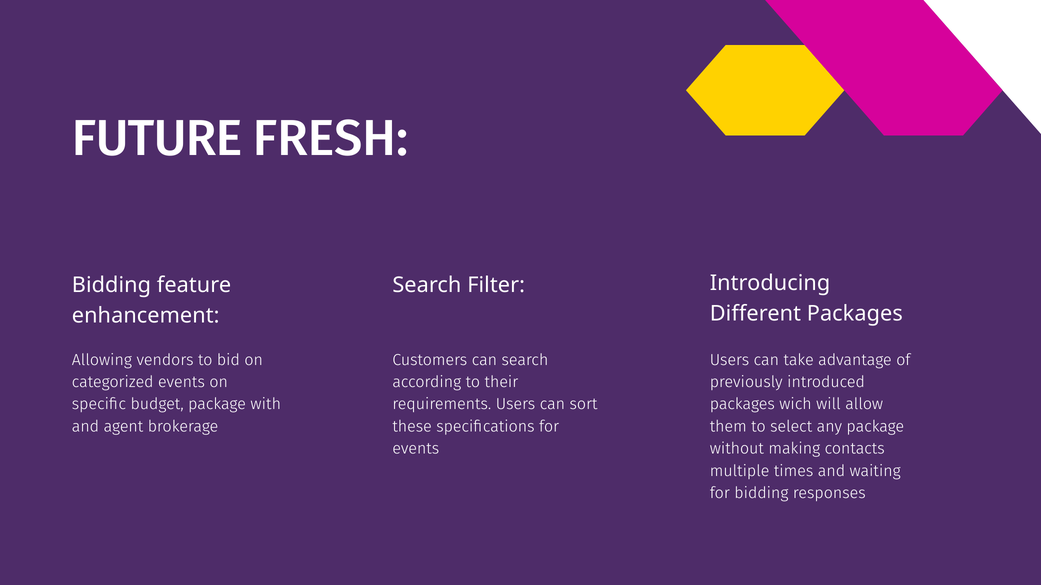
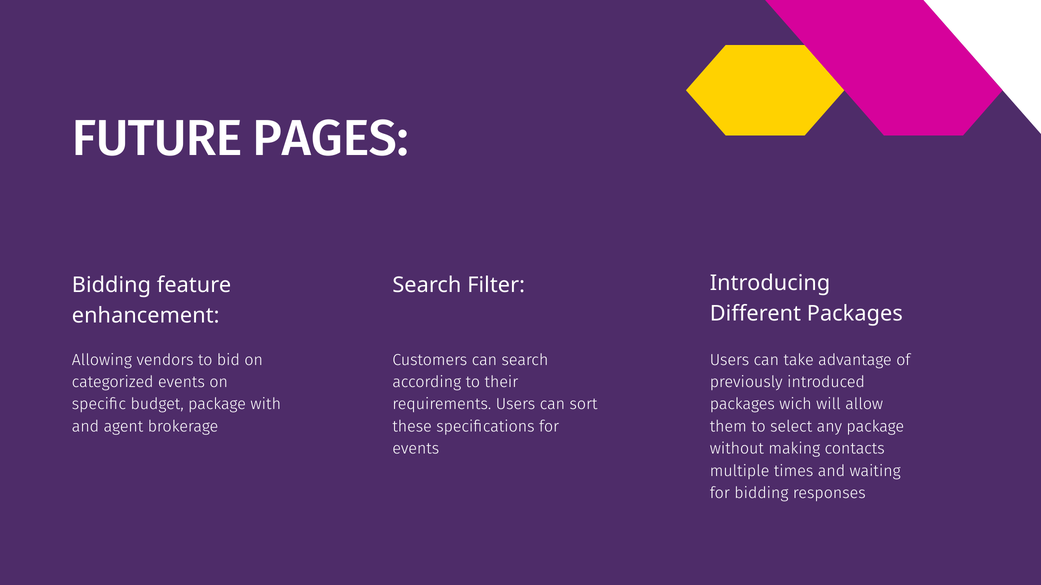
FRESH: FRESH -> PAGES
